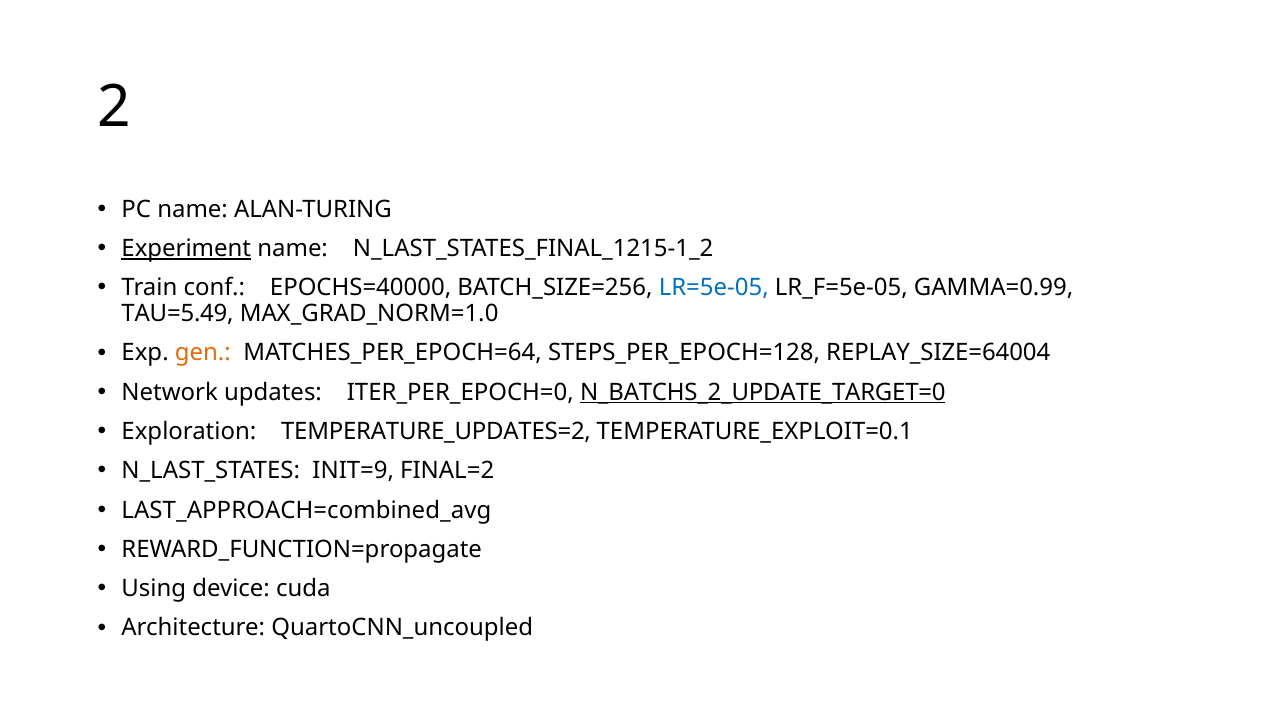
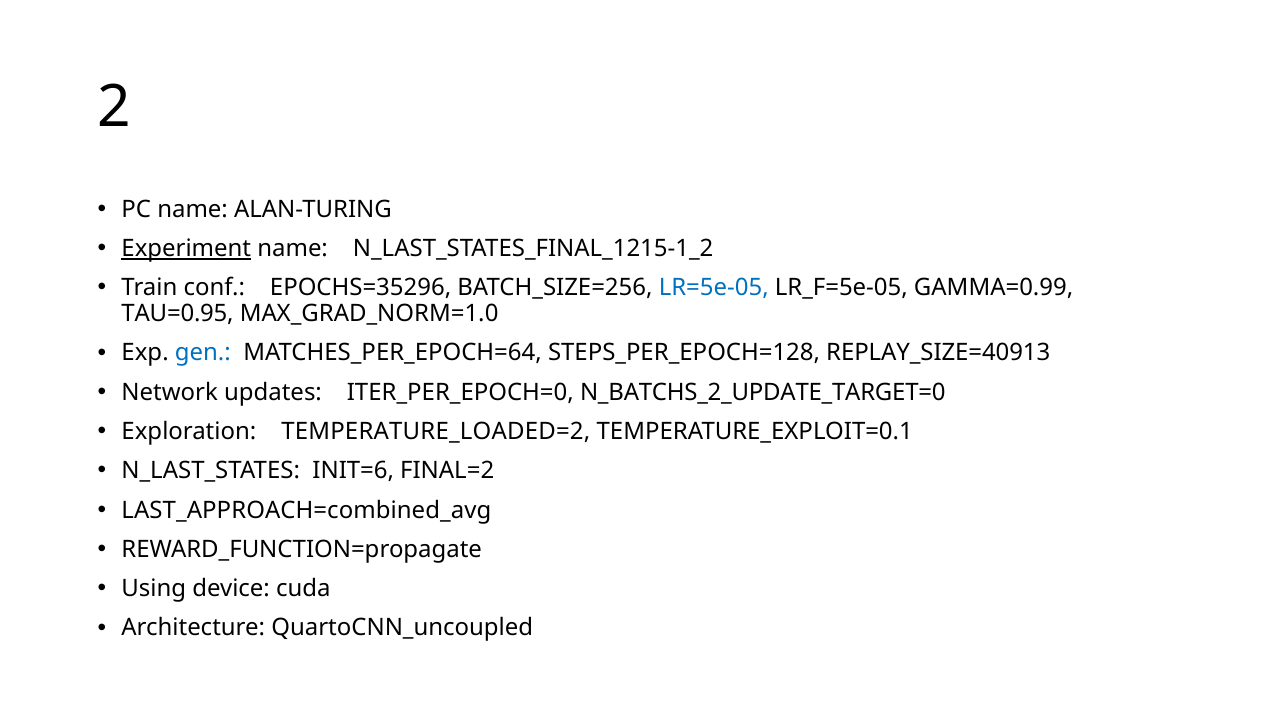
EPOCHS=40000: EPOCHS=40000 -> EPOCHS=35296
TAU=5.49: TAU=5.49 -> TAU=0.95
gen colour: orange -> blue
REPLAY_SIZE=64004: REPLAY_SIZE=64004 -> REPLAY_SIZE=40913
N_BATCHS_2_UPDATE_TARGET=0 underline: present -> none
TEMPERATURE_UPDATES=2: TEMPERATURE_UPDATES=2 -> TEMPERATURE_LOADED=2
INIT=9: INIT=9 -> INIT=6
